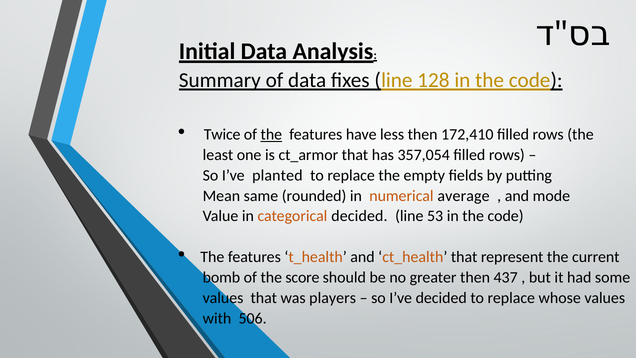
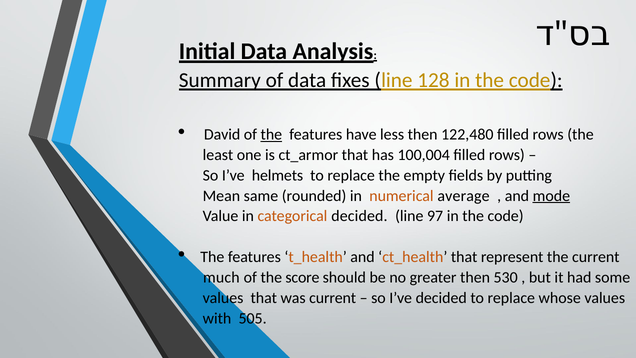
Twice: Twice -> David
172,410: 172,410 -> 122,480
357,054: 357,054 -> 100,004
planted: planted -> helmets
mode underline: none -> present
53: 53 -> 97
bomb: bomb -> much
437: 437 -> 530
was players: players -> current
506: 506 -> 505
